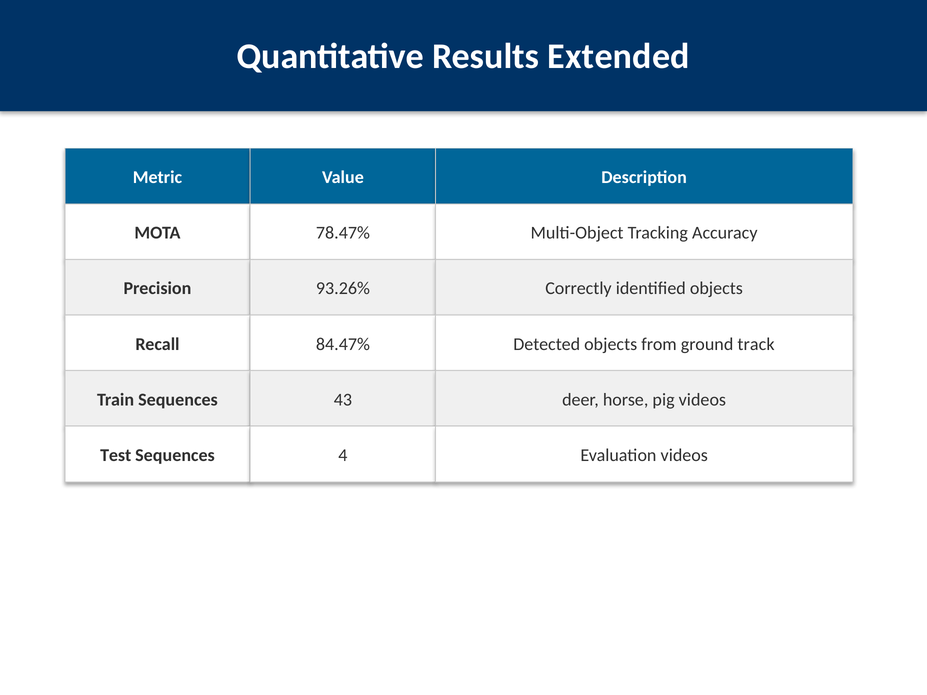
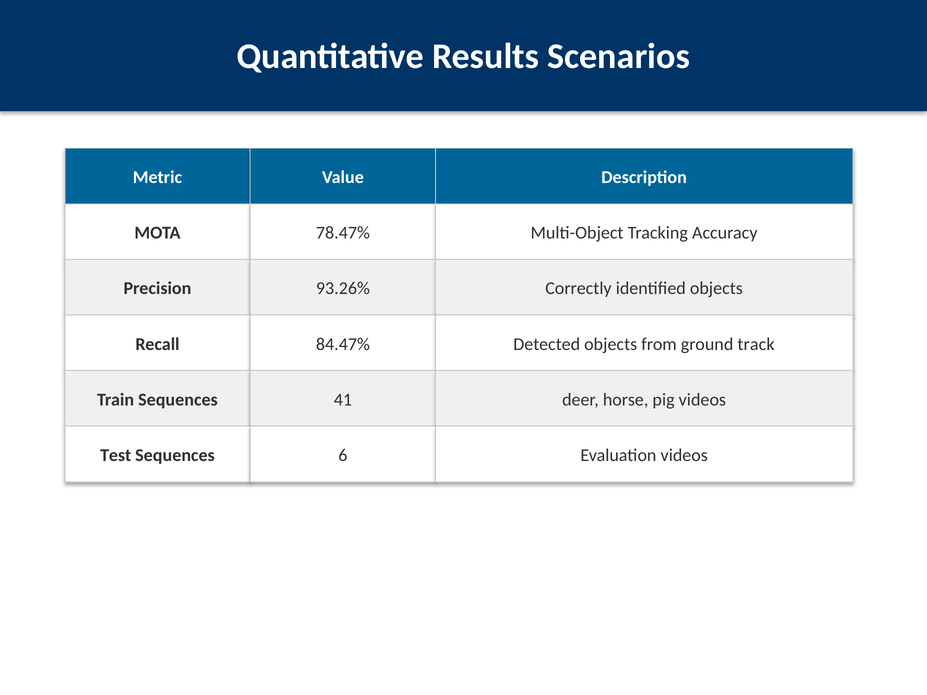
Extended: Extended -> Scenarios
43: 43 -> 41
4: 4 -> 6
